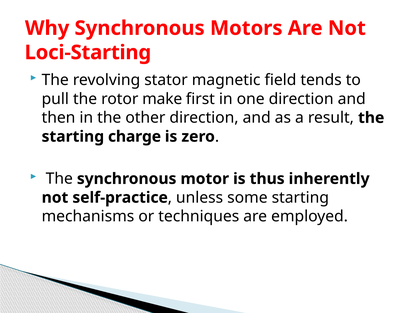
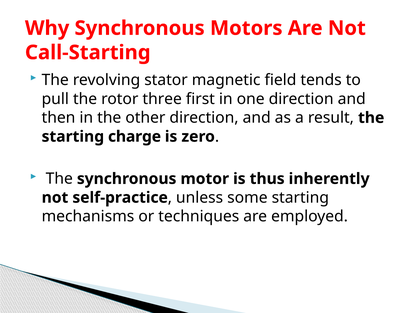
Loci-Starting: Loci-Starting -> Call-Starting
make: make -> three
